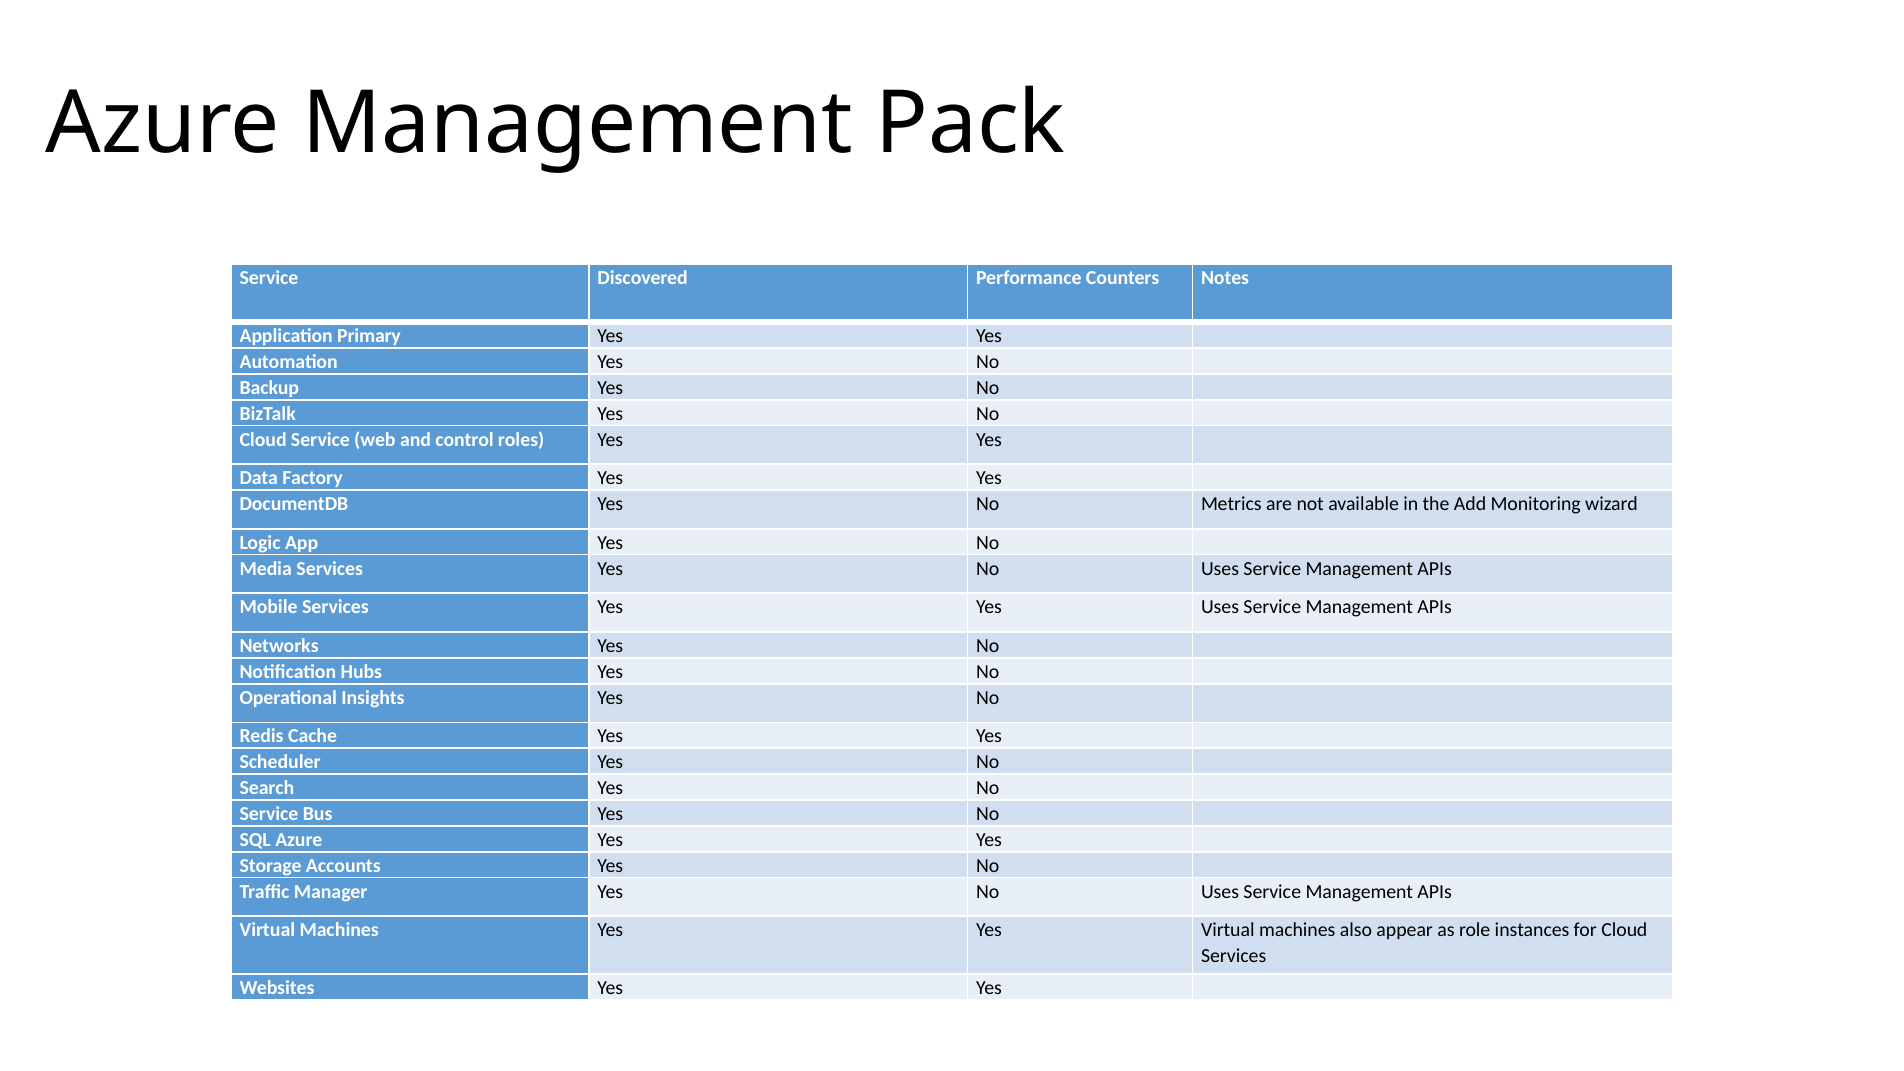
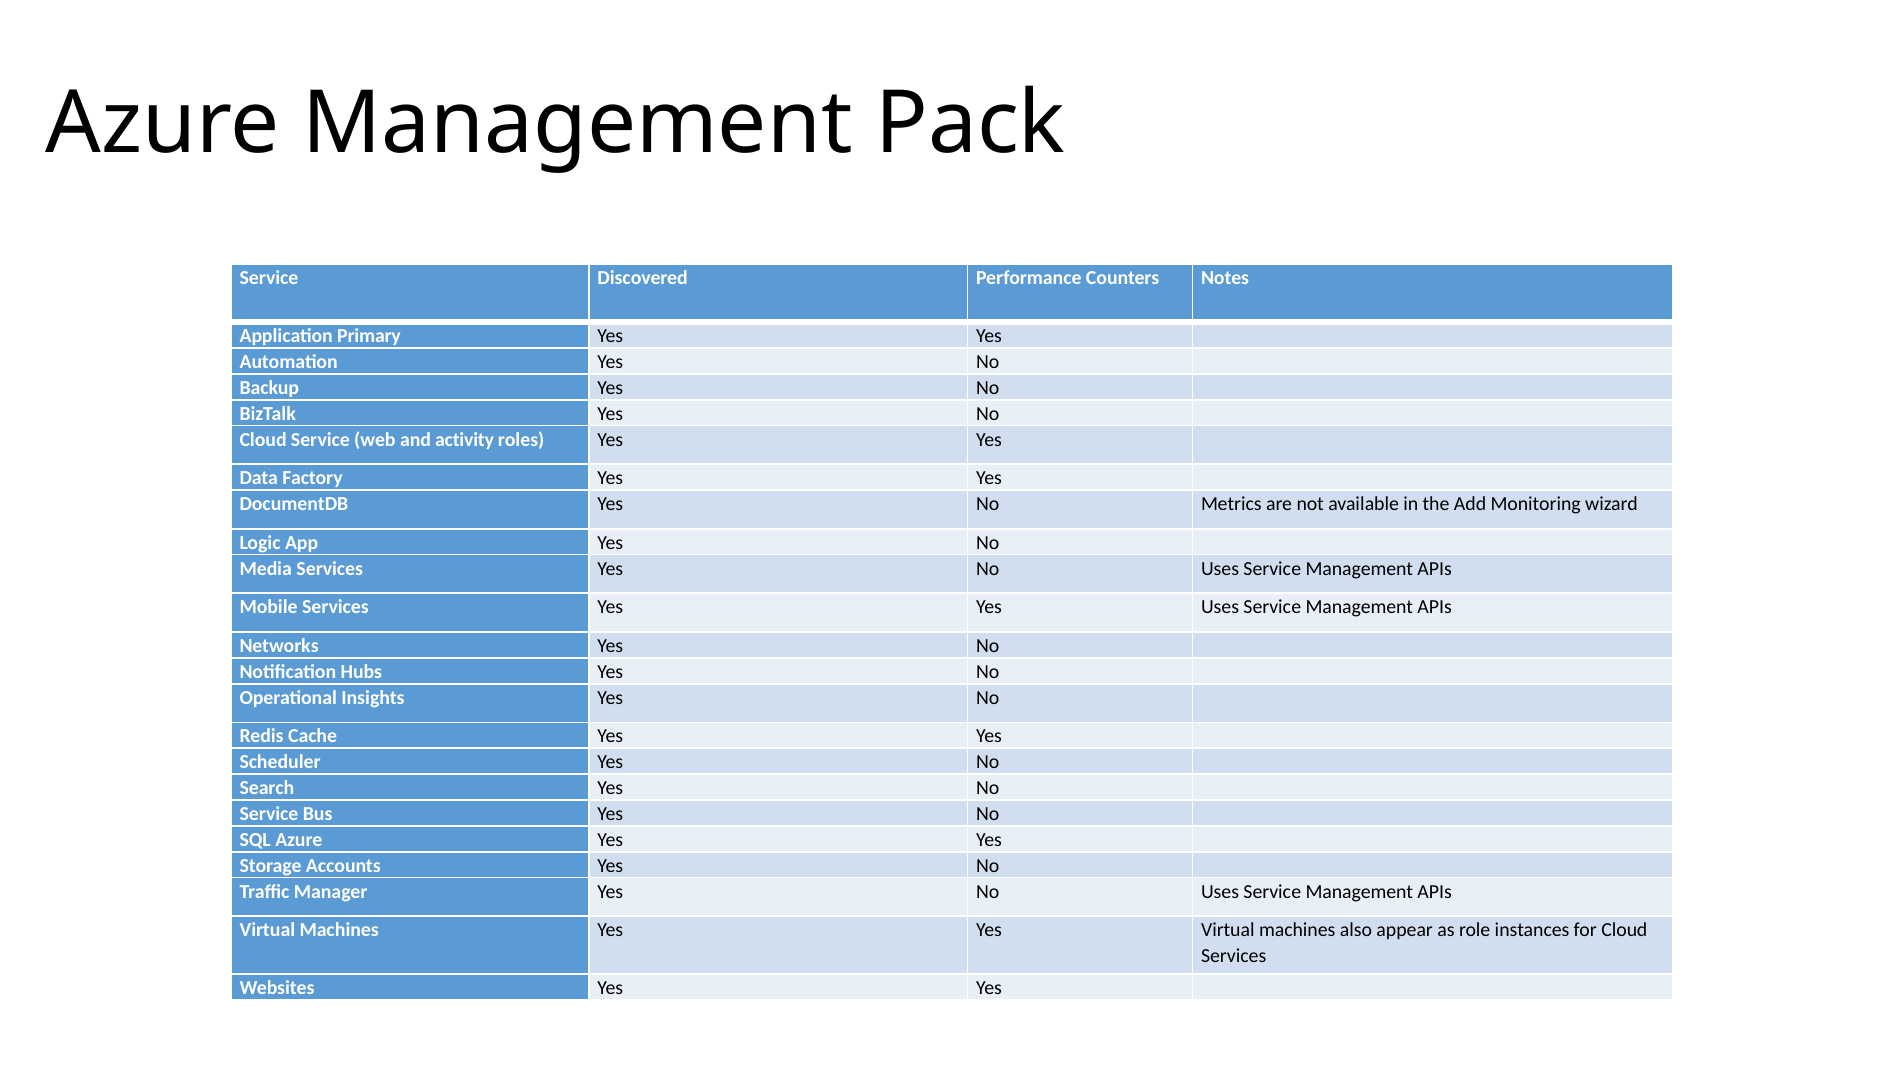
control: control -> activity
